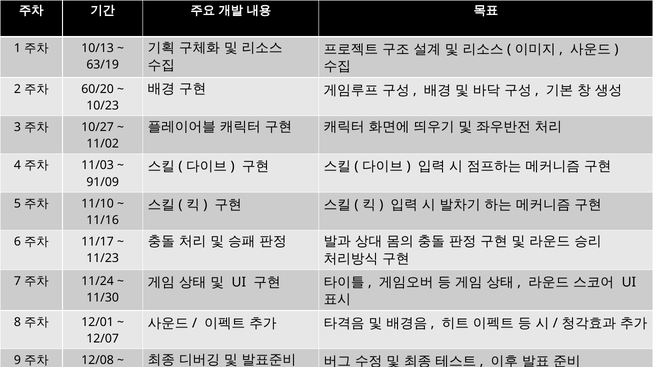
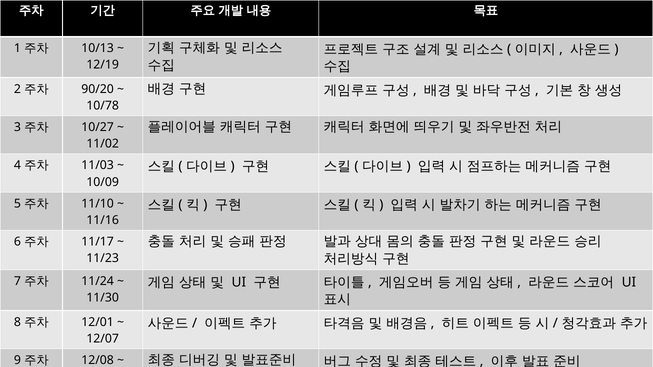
63/19: 63/19 -> 12/19
60/20: 60/20 -> 90/20
10/23: 10/23 -> 10/78
91/09: 91/09 -> 10/09
